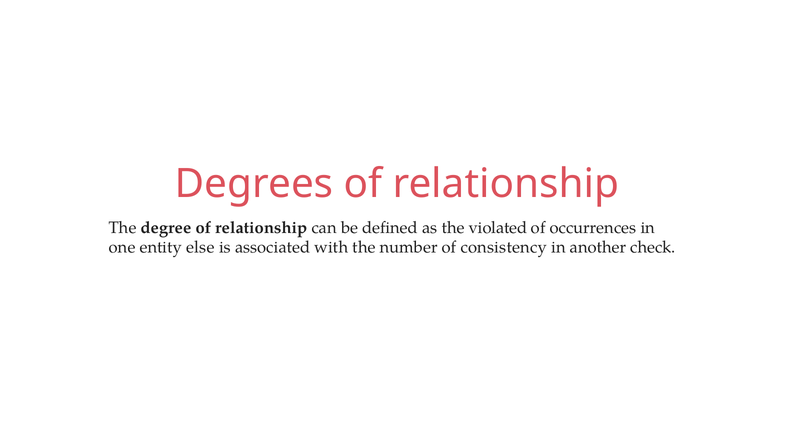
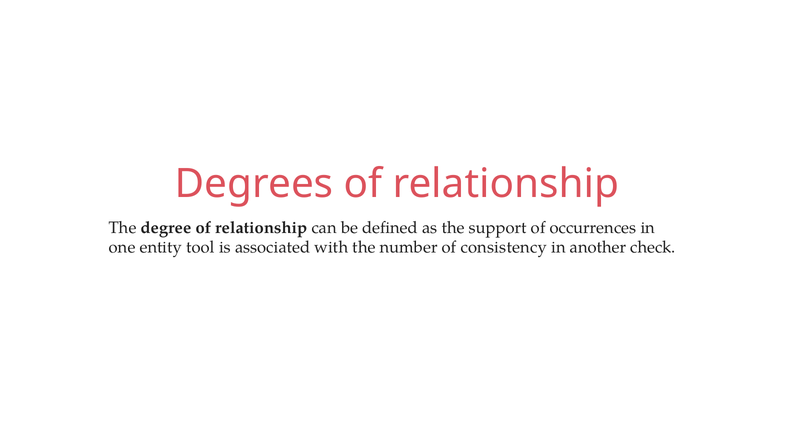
violated: violated -> support
else: else -> tool
